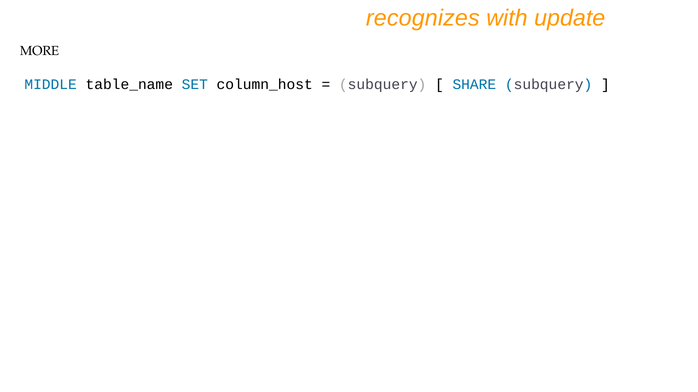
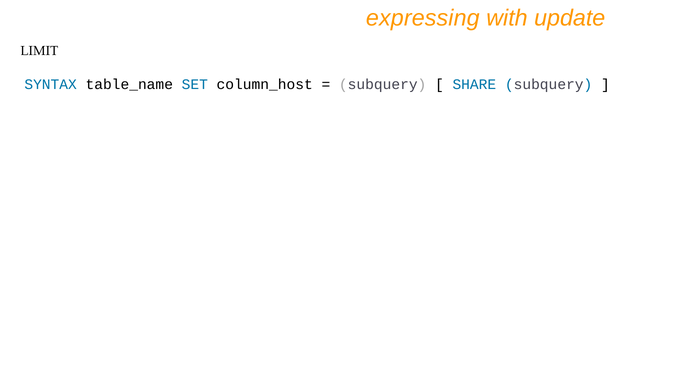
recognizes: recognizes -> expressing
MORE: MORE -> LIMIT
MIDDLE: MIDDLE -> SYNTAX
